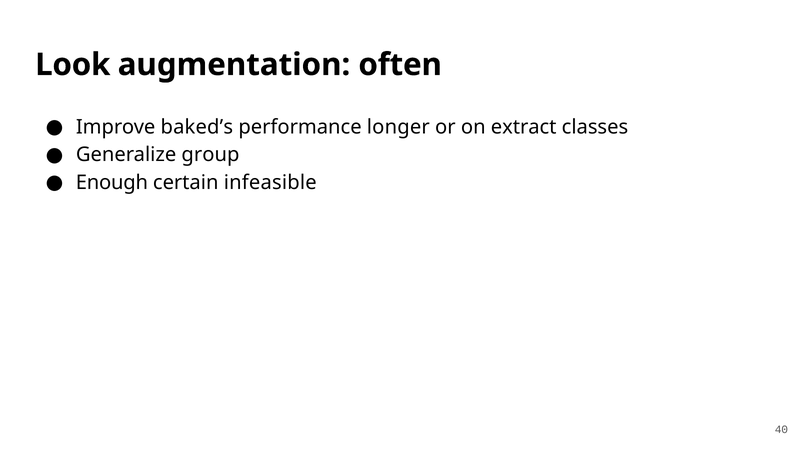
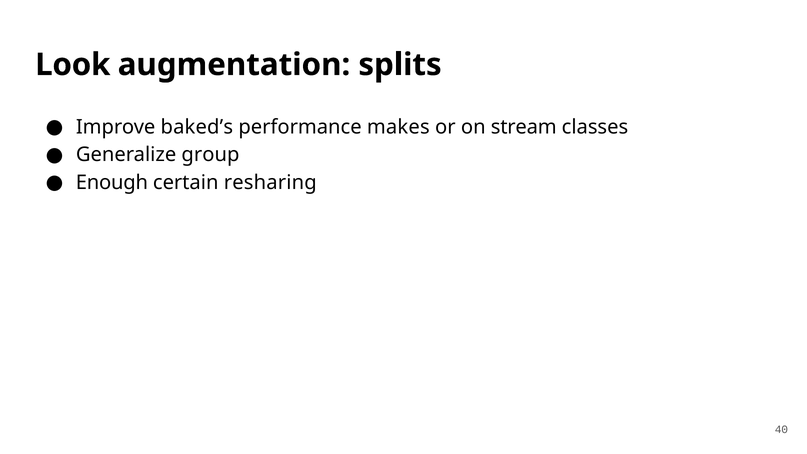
often: often -> splits
longer: longer -> makes
extract: extract -> stream
infeasible: infeasible -> resharing
